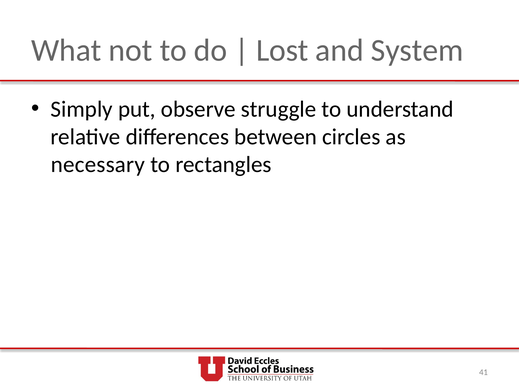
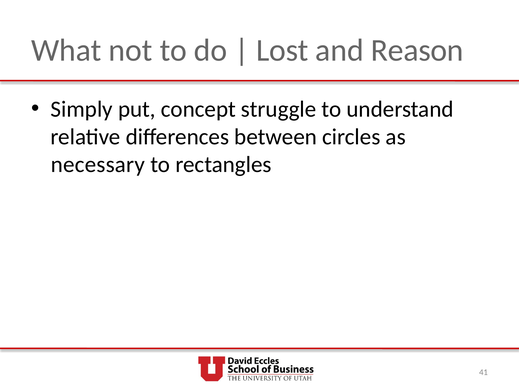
System: System -> Reason
observe: observe -> concept
